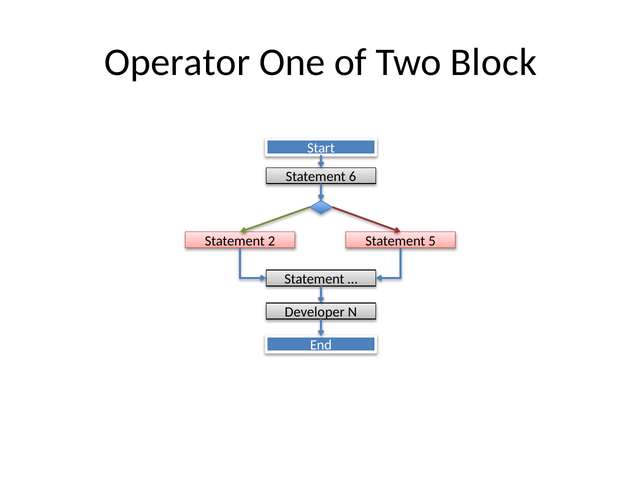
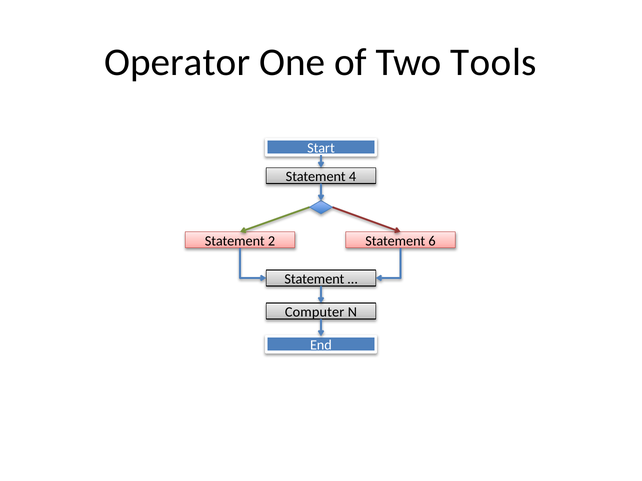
Block: Block -> Tools
6: 6 -> 4
5: 5 -> 6
Developer: Developer -> Computer
